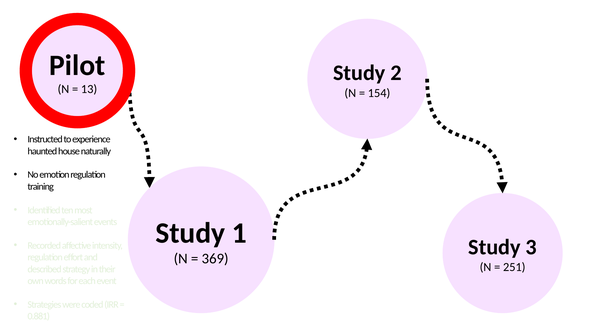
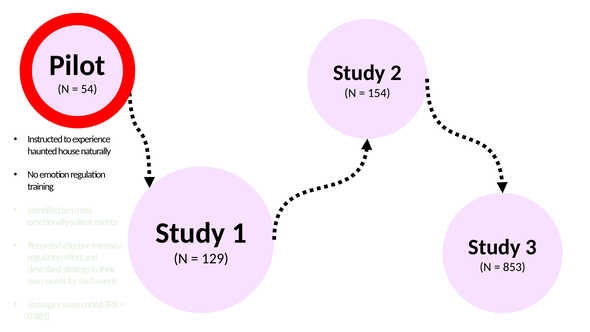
13: 13 -> 54
369: 369 -> 129
251: 251 -> 853
